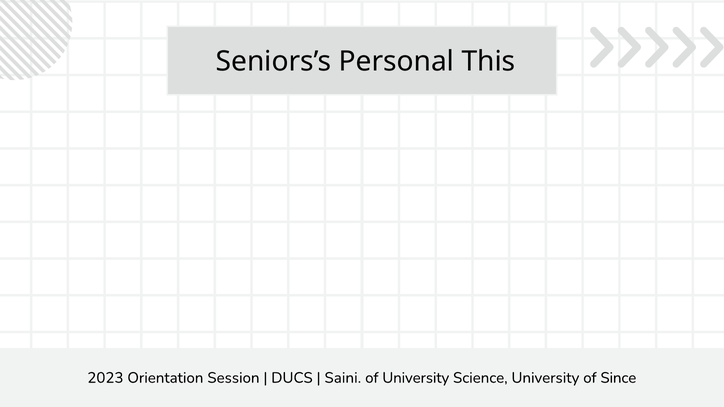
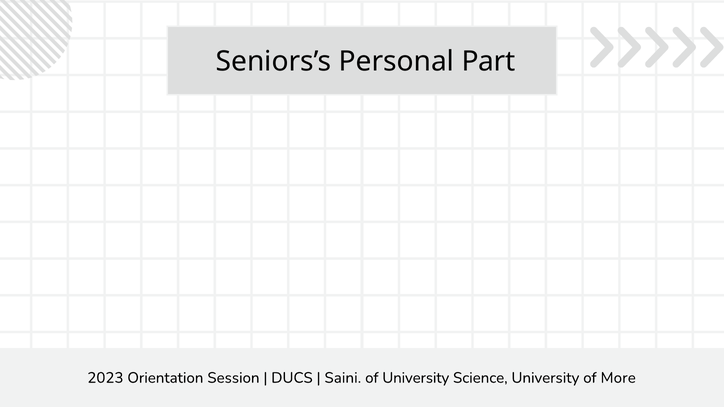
This: This -> Part
Since: Since -> More
